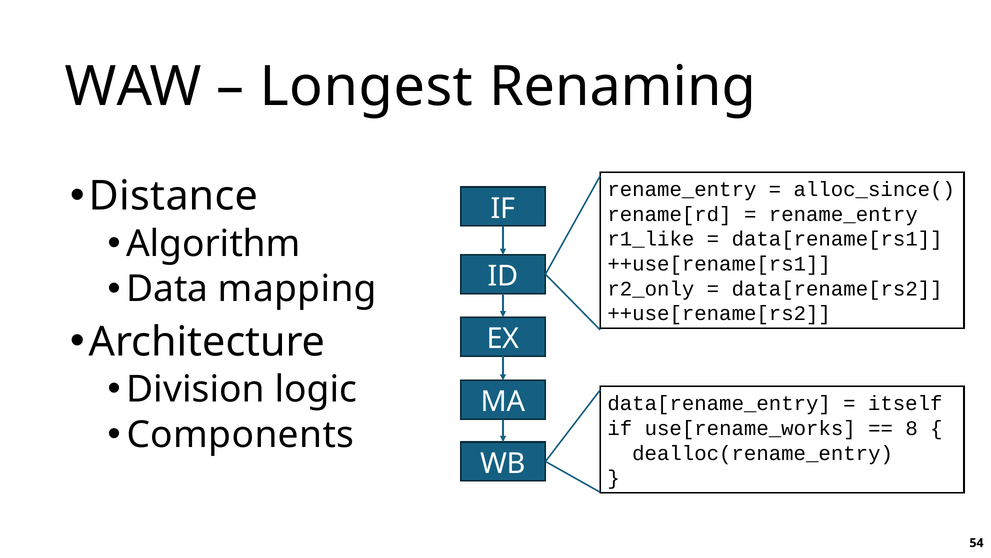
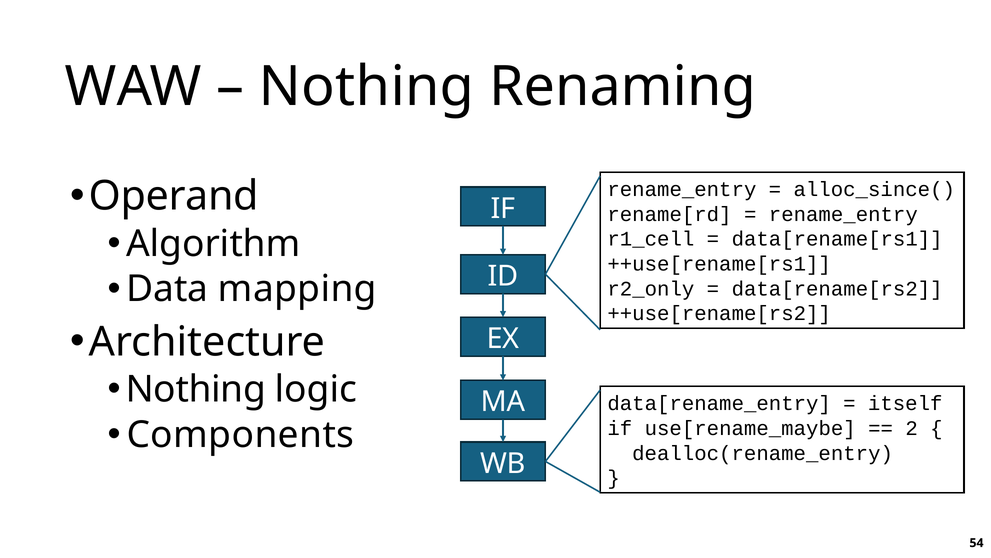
Longest at (366, 87): Longest -> Nothing
Distance: Distance -> Operand
r1_like: r1_like -> r1_cell
Division at (196, 389): Division -> Nothing
use[rename_works: use[rename_works -> use[rename_maybe
8: 8 -> 2
